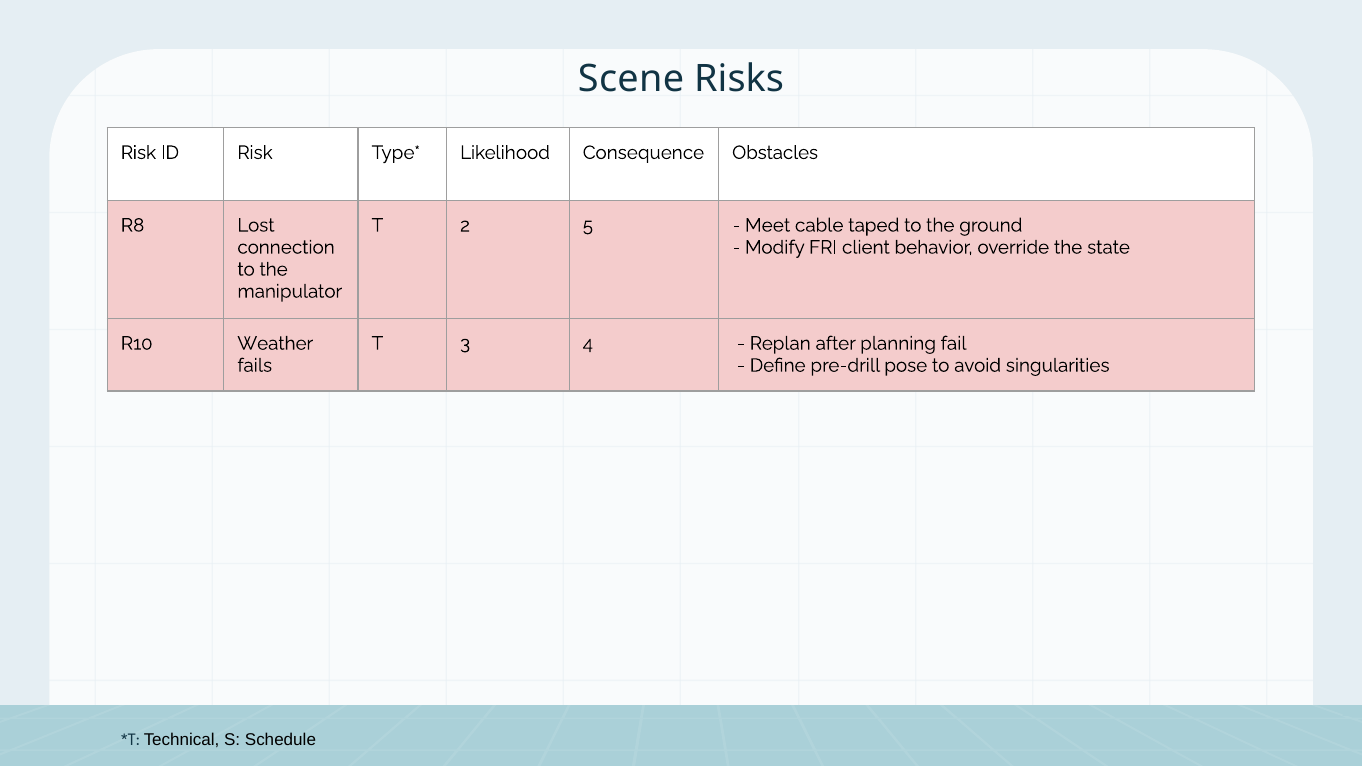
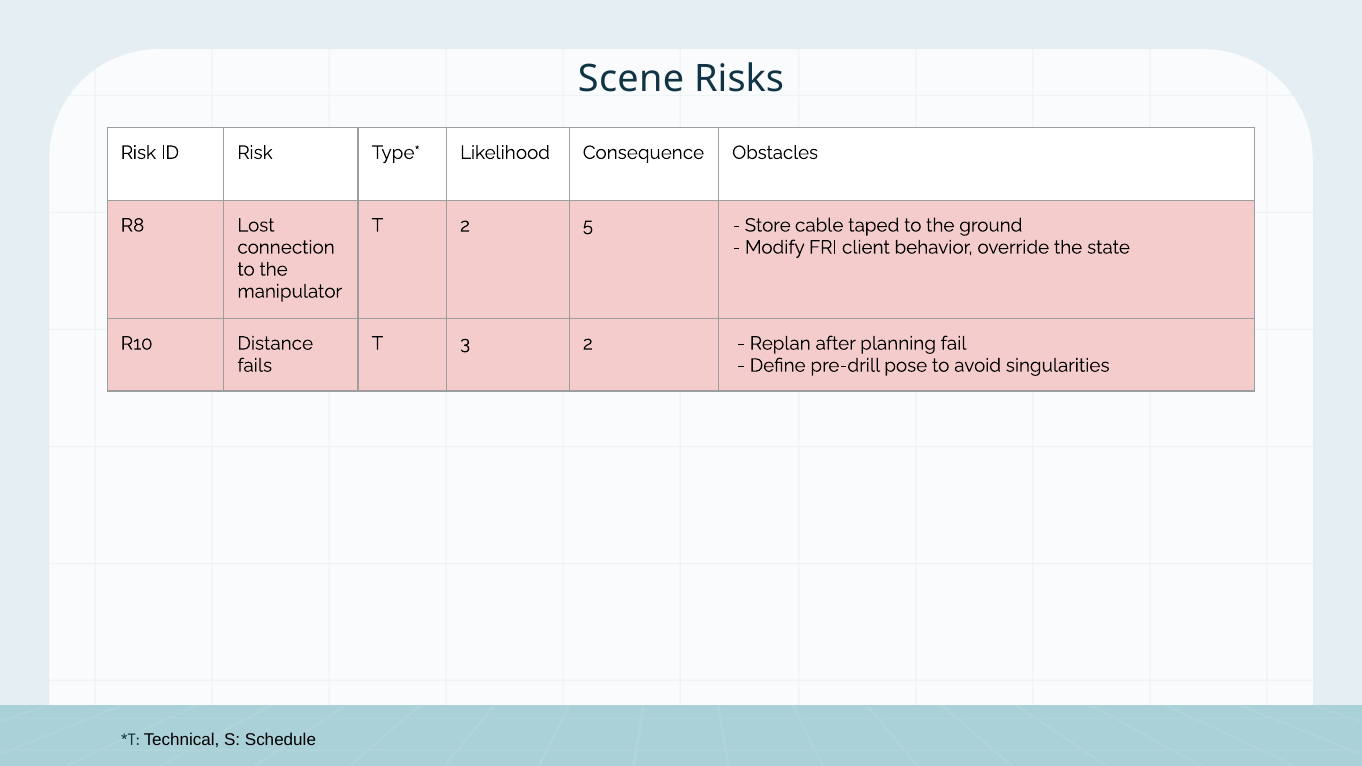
Meet: Meet -> Store
Weather: Weather -> Distance
3 4: 4 -> 2
